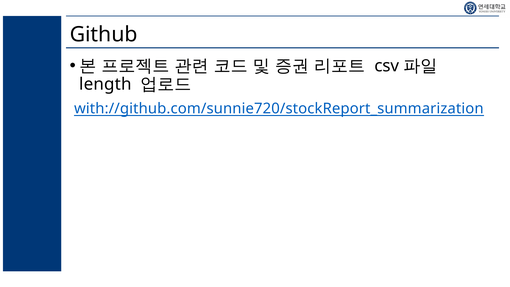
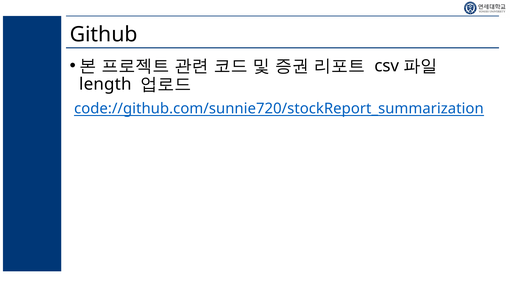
with://github.com/sunnie720/stockReport_summarization: with://github.com/sunnie720/stockReport_summarization -> code://github.com/sunnie720/stockReport_summarization
